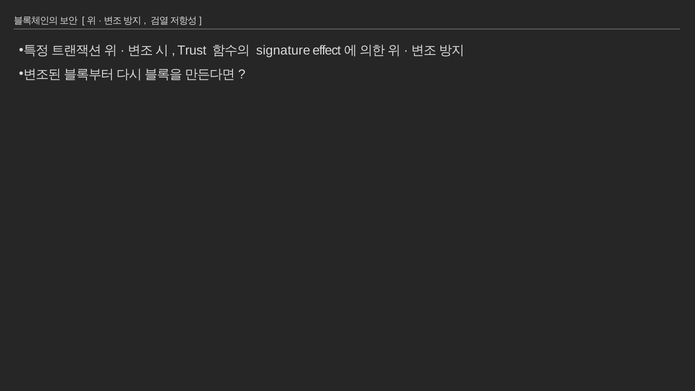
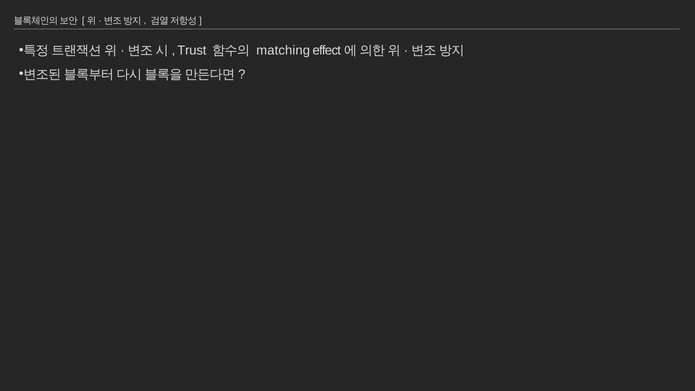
signature: signature -> matching
